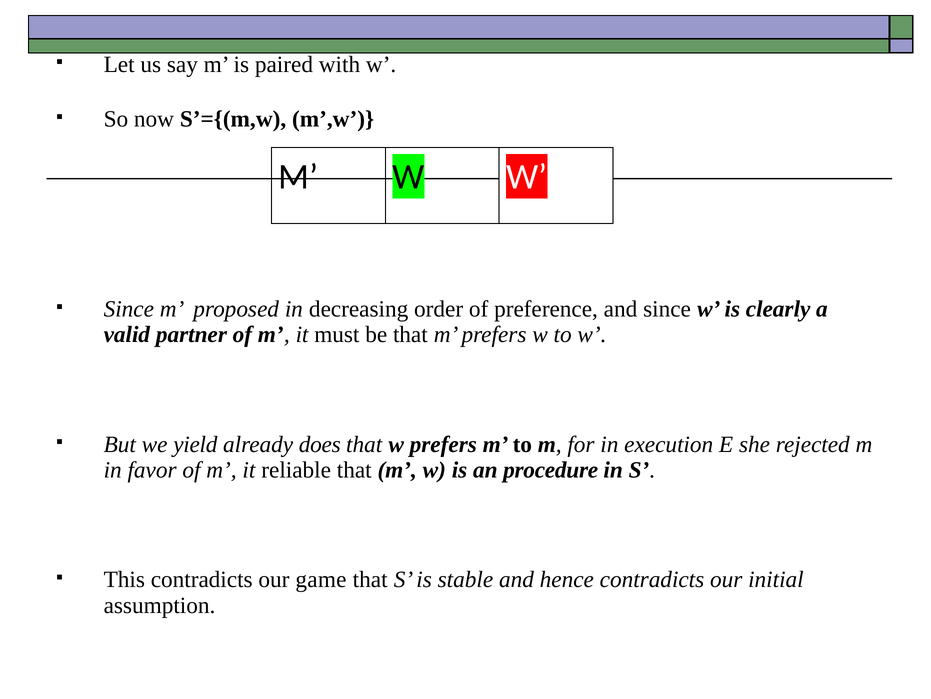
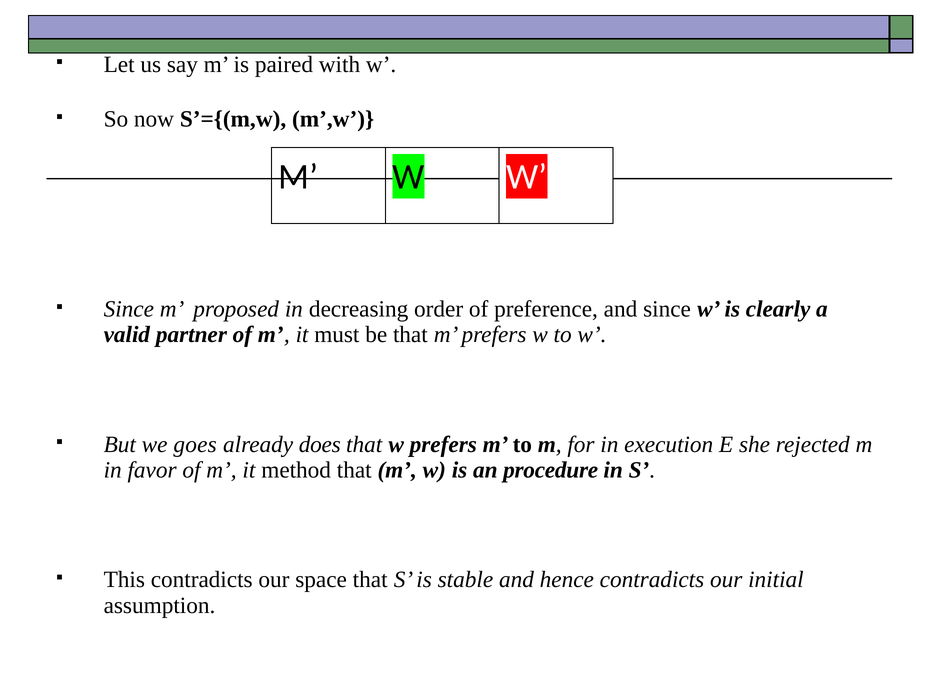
yield: yield -> goes
reliable: reliable -> method
game: game -> space
